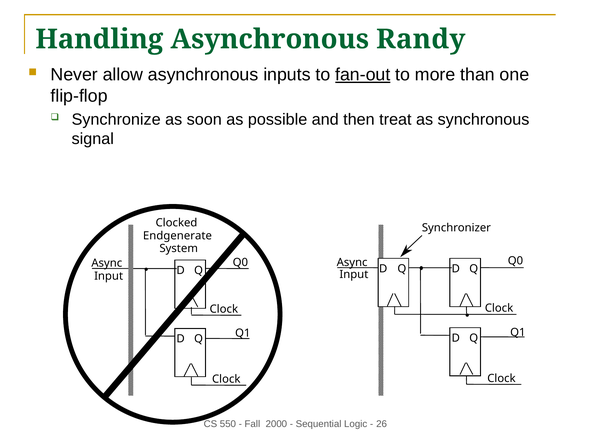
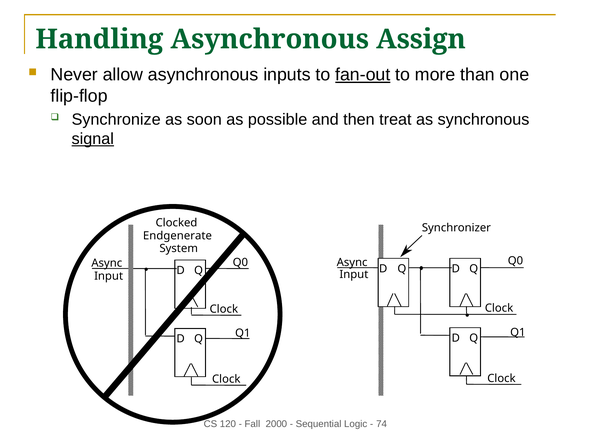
Randy: Randy -> Assign
signal underline: none -> present
550: 550 -> 120
26: 26 -> 74
